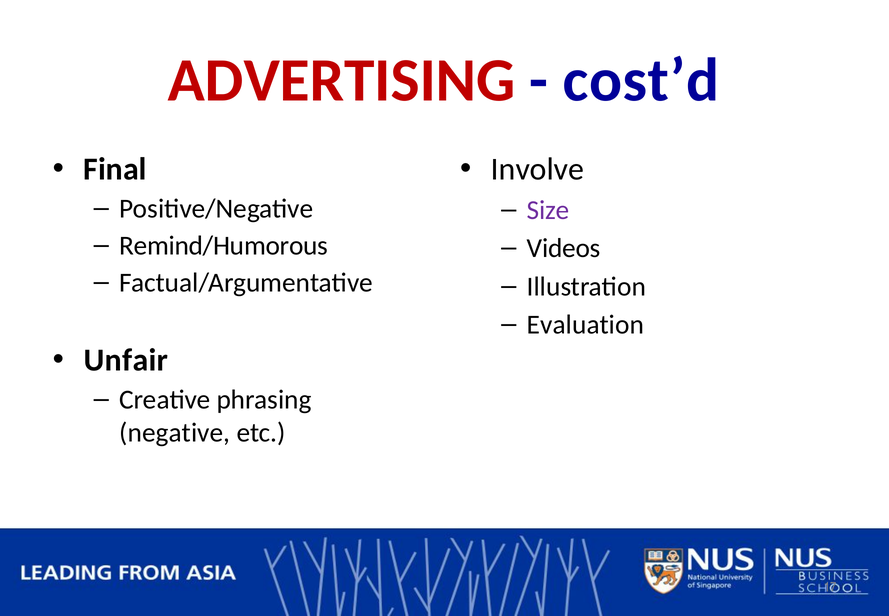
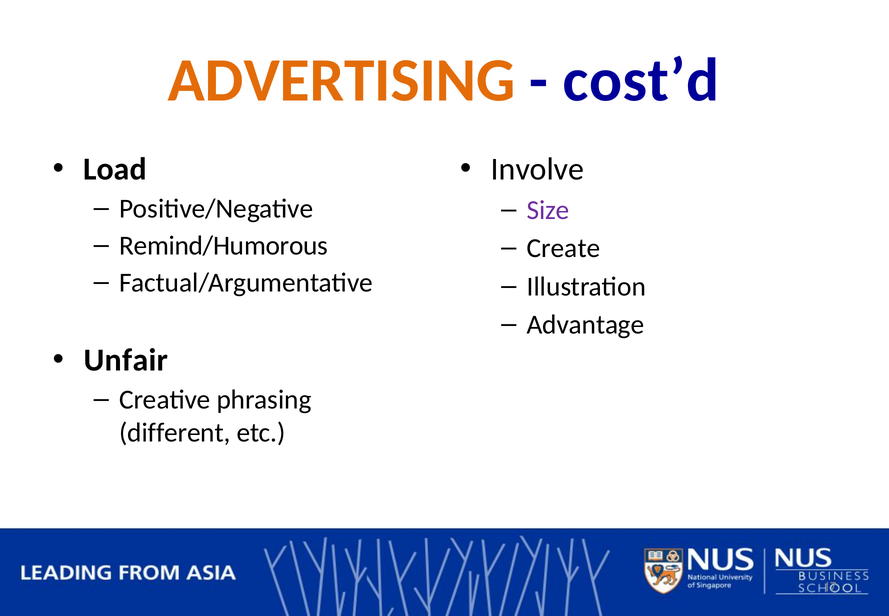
ADVERTISING colour: red -> orange
Final: Final -> Load
Videos: Videos -> Create
Evaluation: Evaluation -> Advantage
negative: negative -> different
